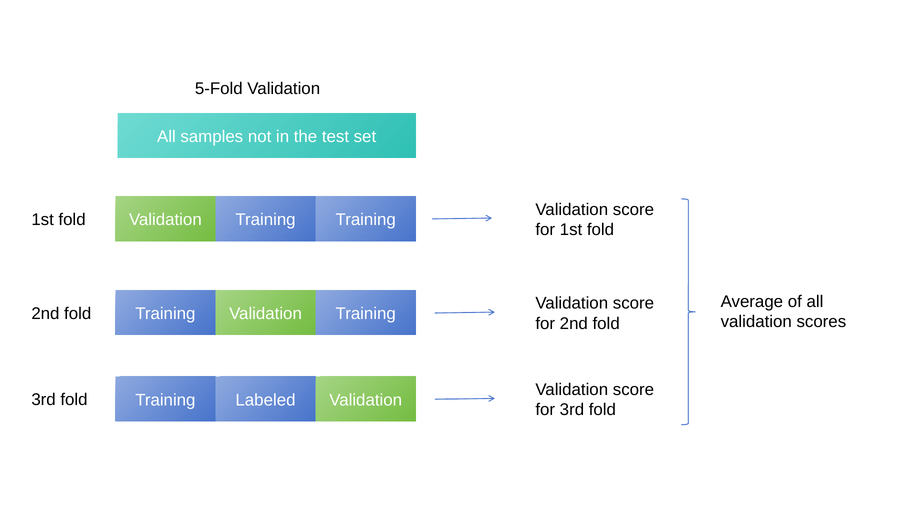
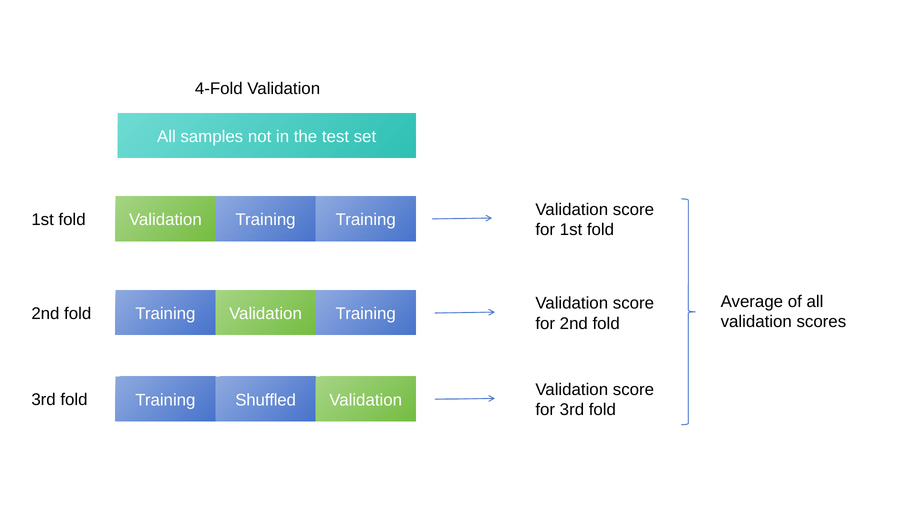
5-Fold: 5-Fold -> 4-Fold
Labeled: Labeled -> Shuffled
